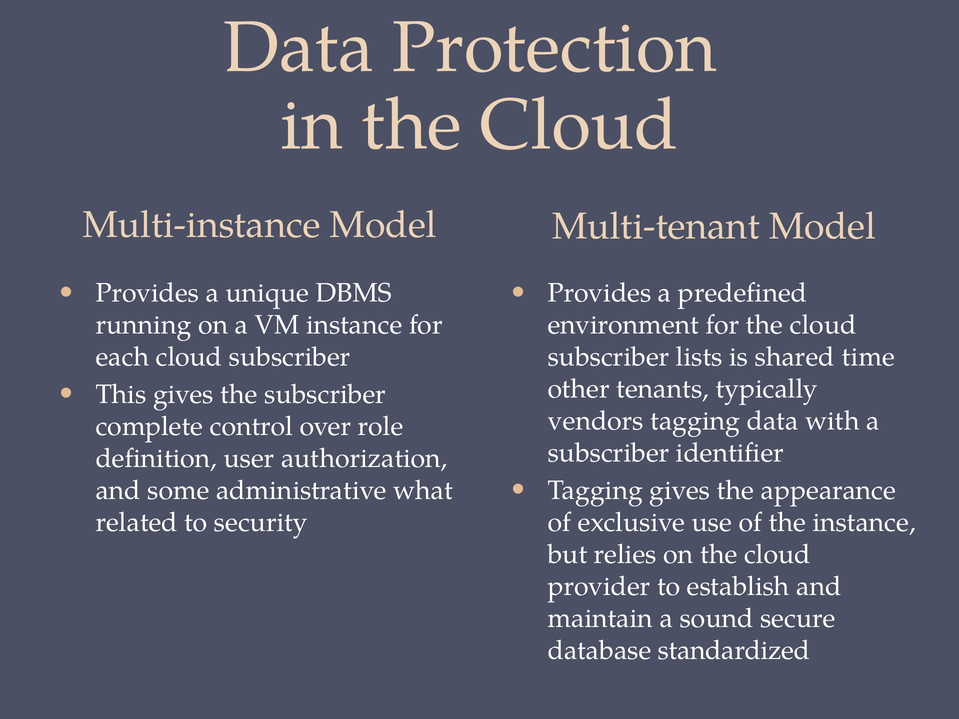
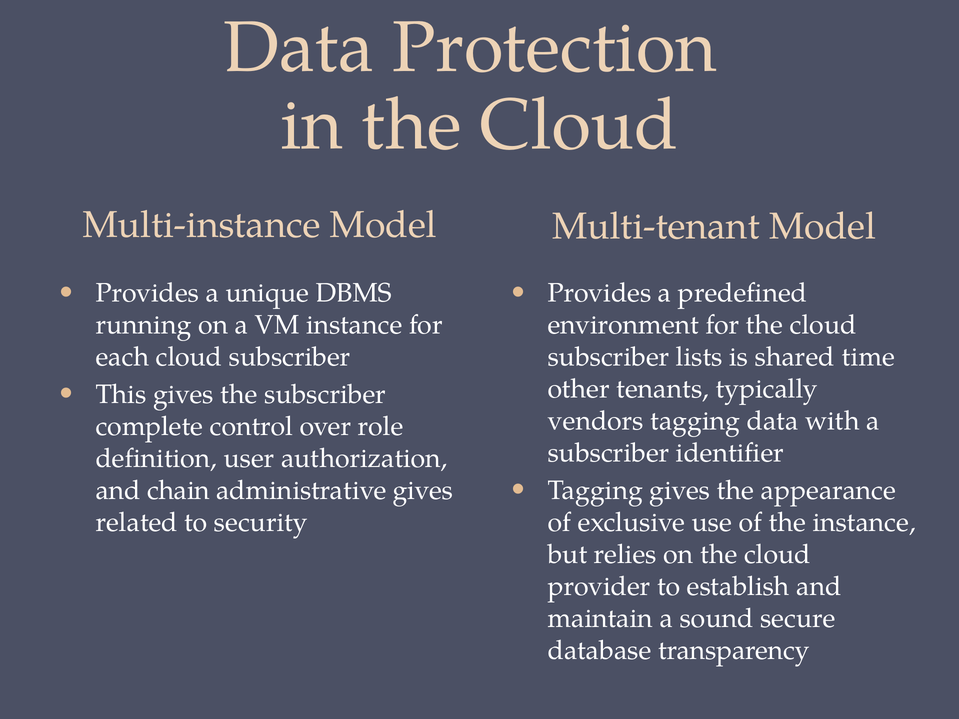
some: some -> chain
administrative what: what -> gives
standardized: standardized -> transparency
